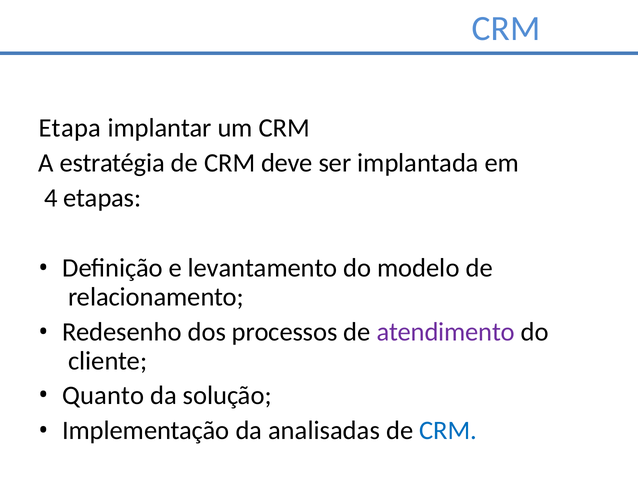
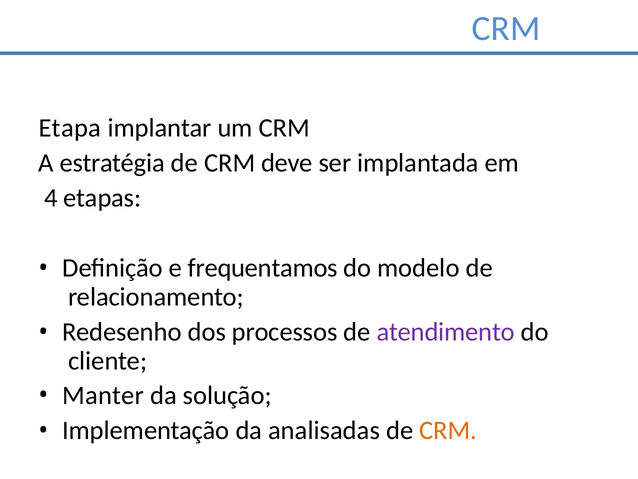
levantamento: levantamento -> frequentamos
Quanto: Quanto -> Manter
CRM at (448, 430) colour: blue -> orange
